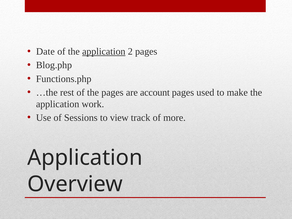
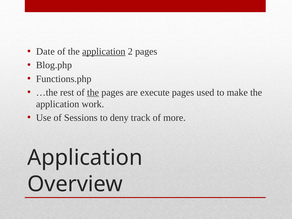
the at (93, 92) underline: none -> present
account: account -> execute
view: view -> deny
